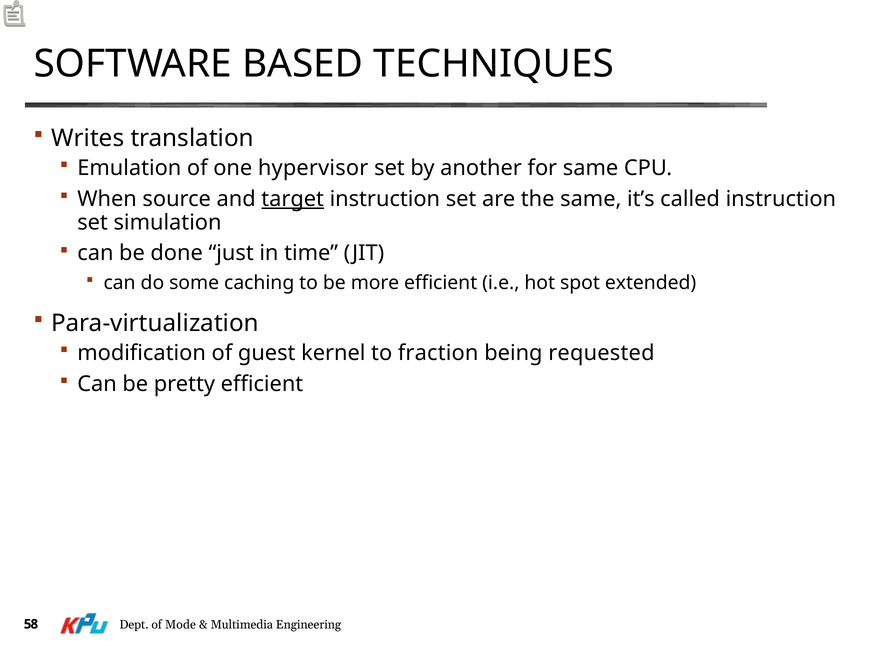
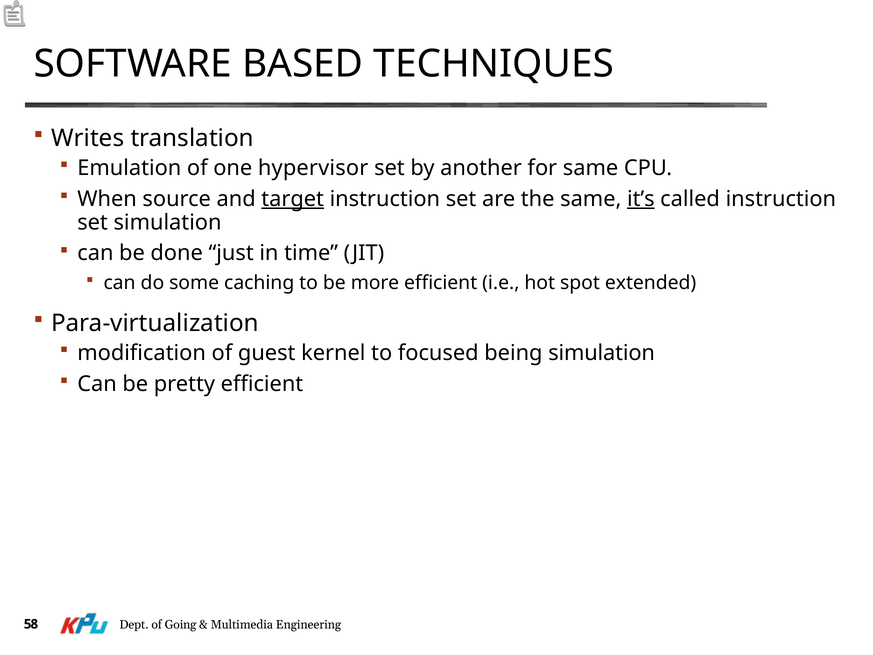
it’s underline: none -> present
fraction: fraction -> focused
being requested: requested -> simulation
Mode: Mode -> Going
